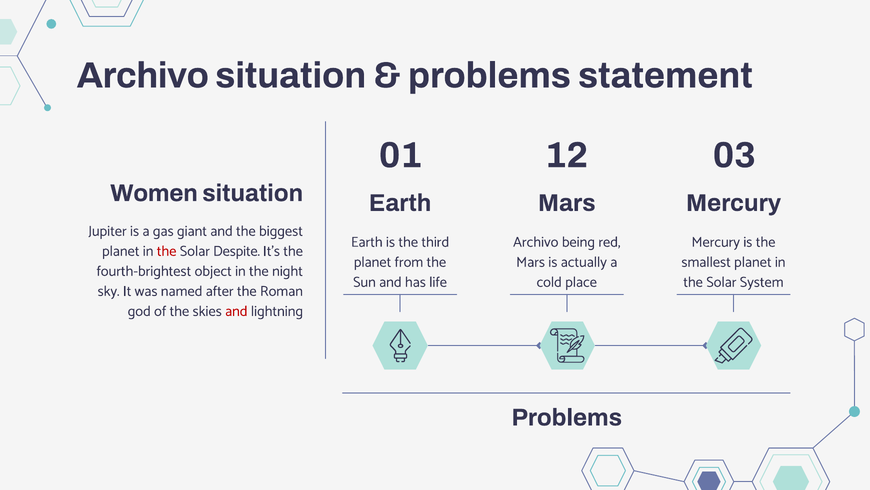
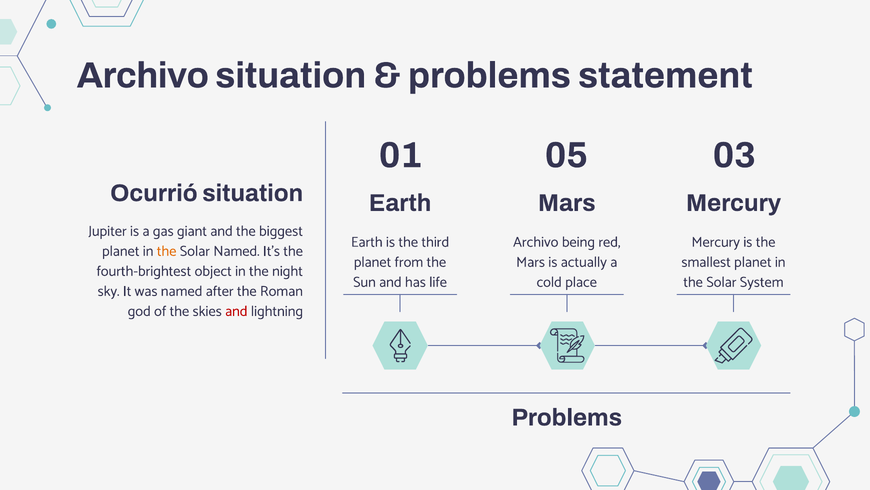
12: 12 -> 05
Women: Women -> Ocurrió
the at (167, 251) colour: red -> orange
Solar Despite: Despite -> Named
